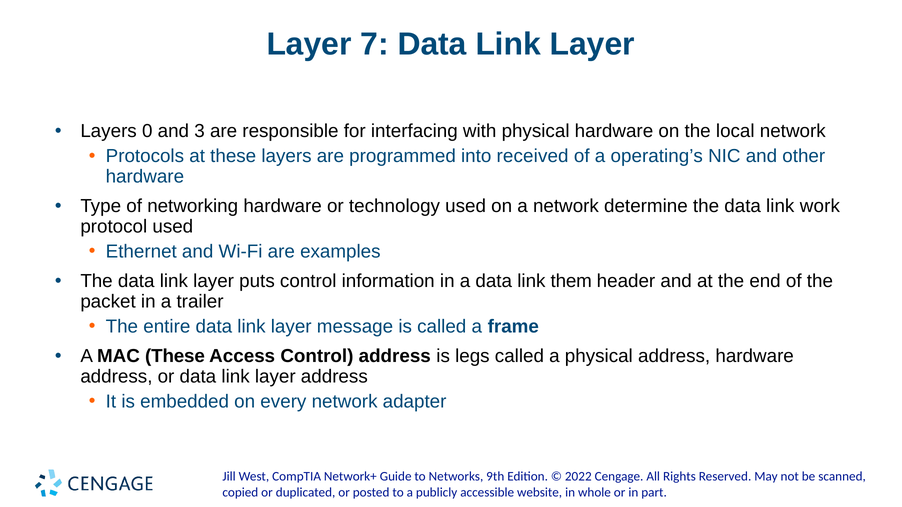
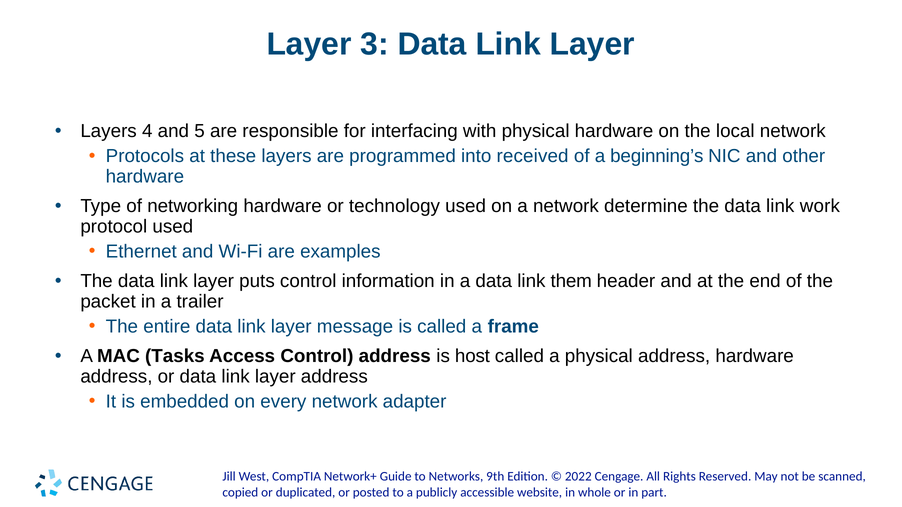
7: 7 -> 3
0: 0 -> 4
3: 3 -> 5
operating’s: operating’s -> beginning’s
MAC These: These -> Tasks
legs: legs -> host
